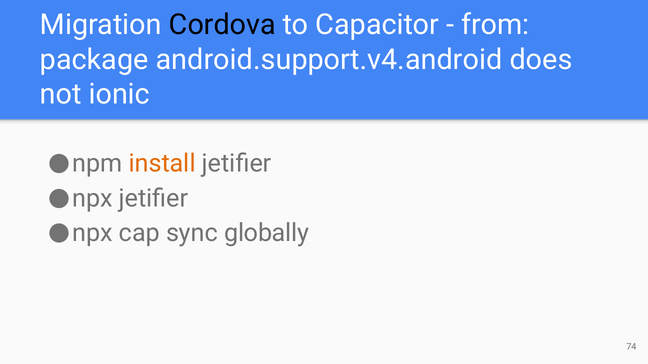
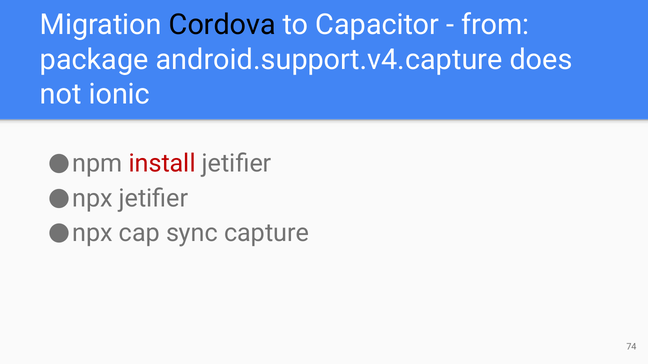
android.support.v4.android: android.support.v4.android -> android.support.v4.capture
install colour: orange -> red
globally: globally -> capture
